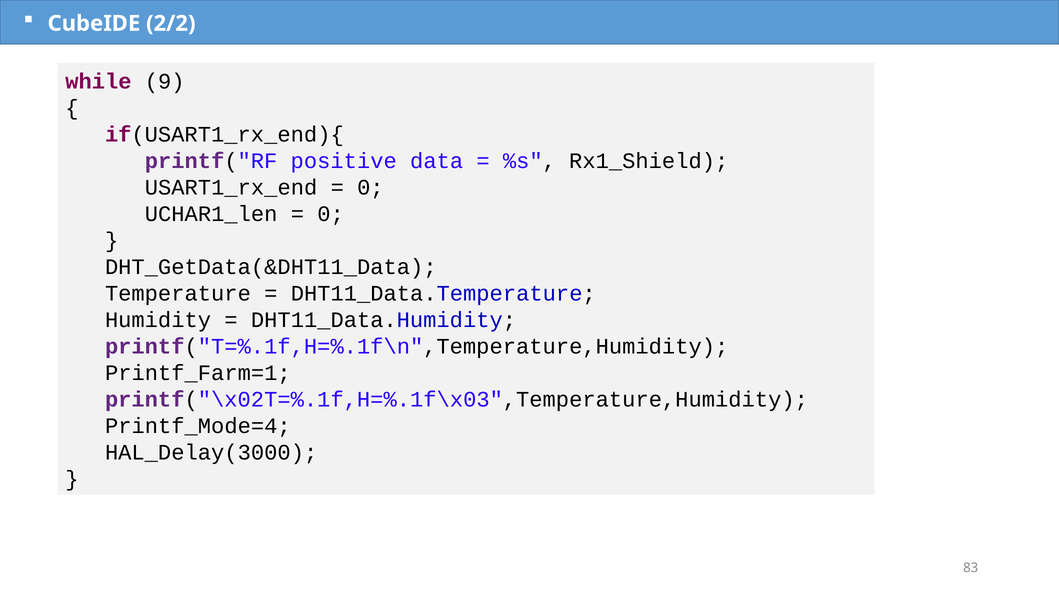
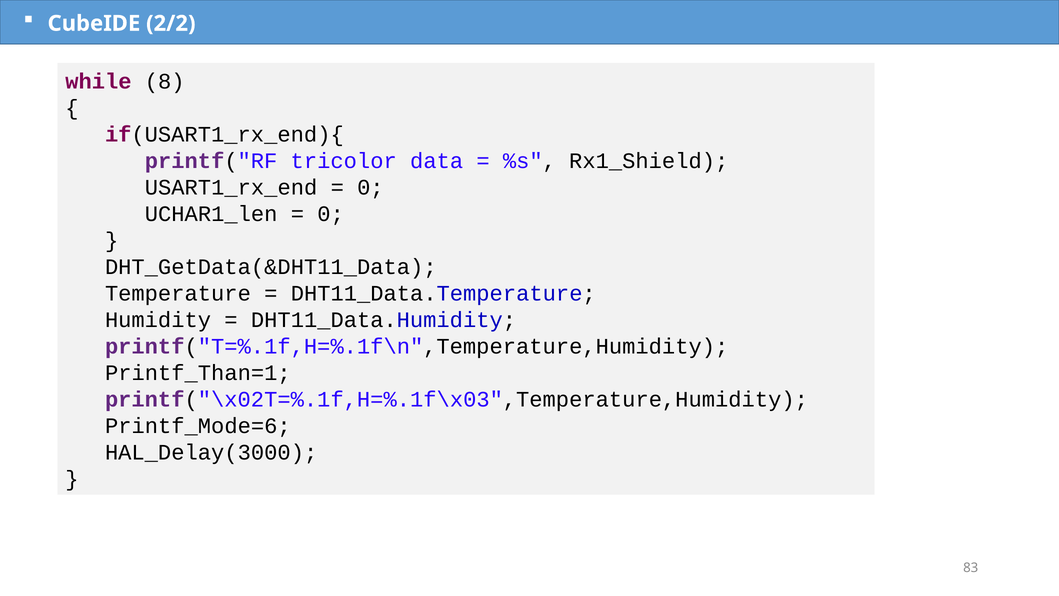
9: 9 -> 8
positive: positive -> tricolor
Printf_Farm=1: Printf_Farm=1 -> Printf_Than=1
Printf_Mode=4: Printf_Mode=4 -> Printf_Mode=6
